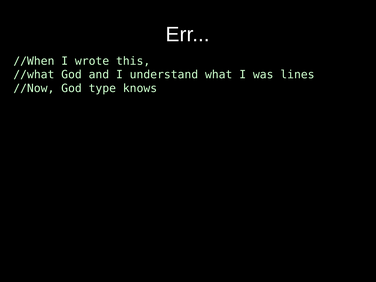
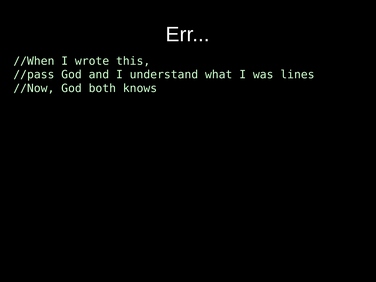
//what: //what -> //pass
type: type -> both
